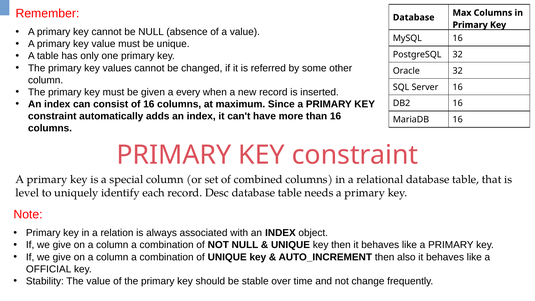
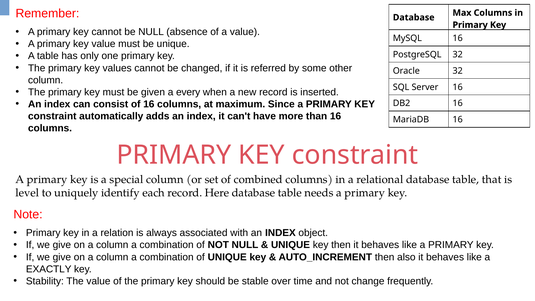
Desc: Desc -> Here
OFFICIAL: OFFICIAL -> EXACTLY
